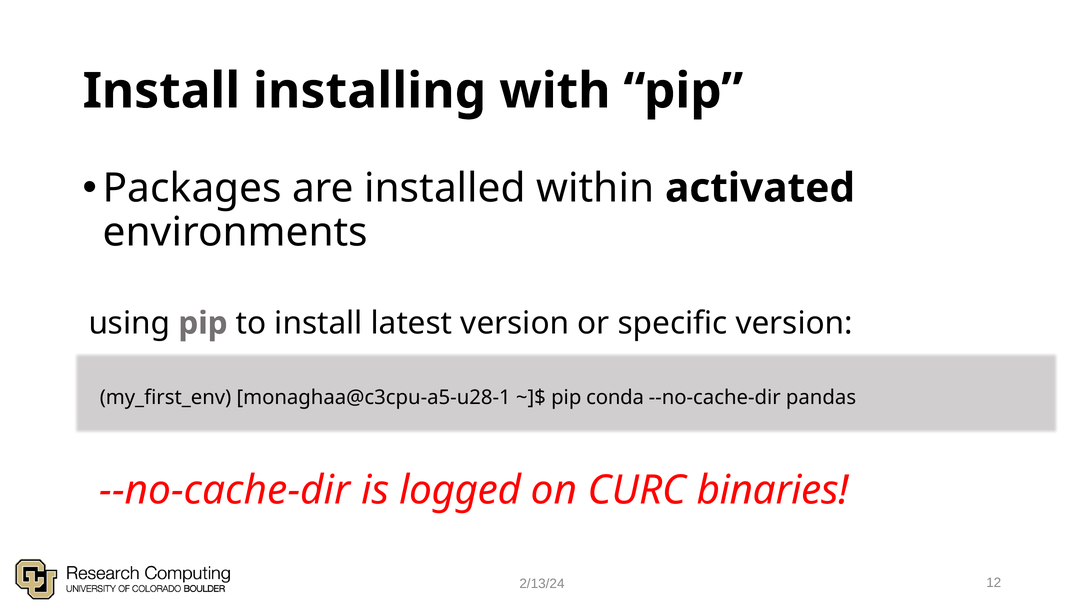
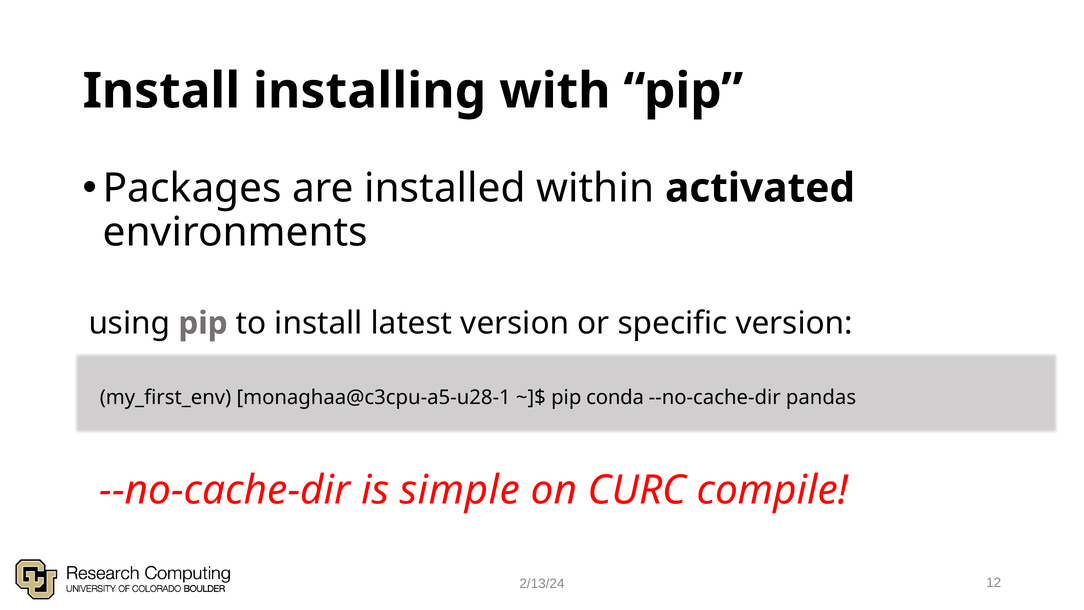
logged: logged -> simple
binaries: binaries -> compile
